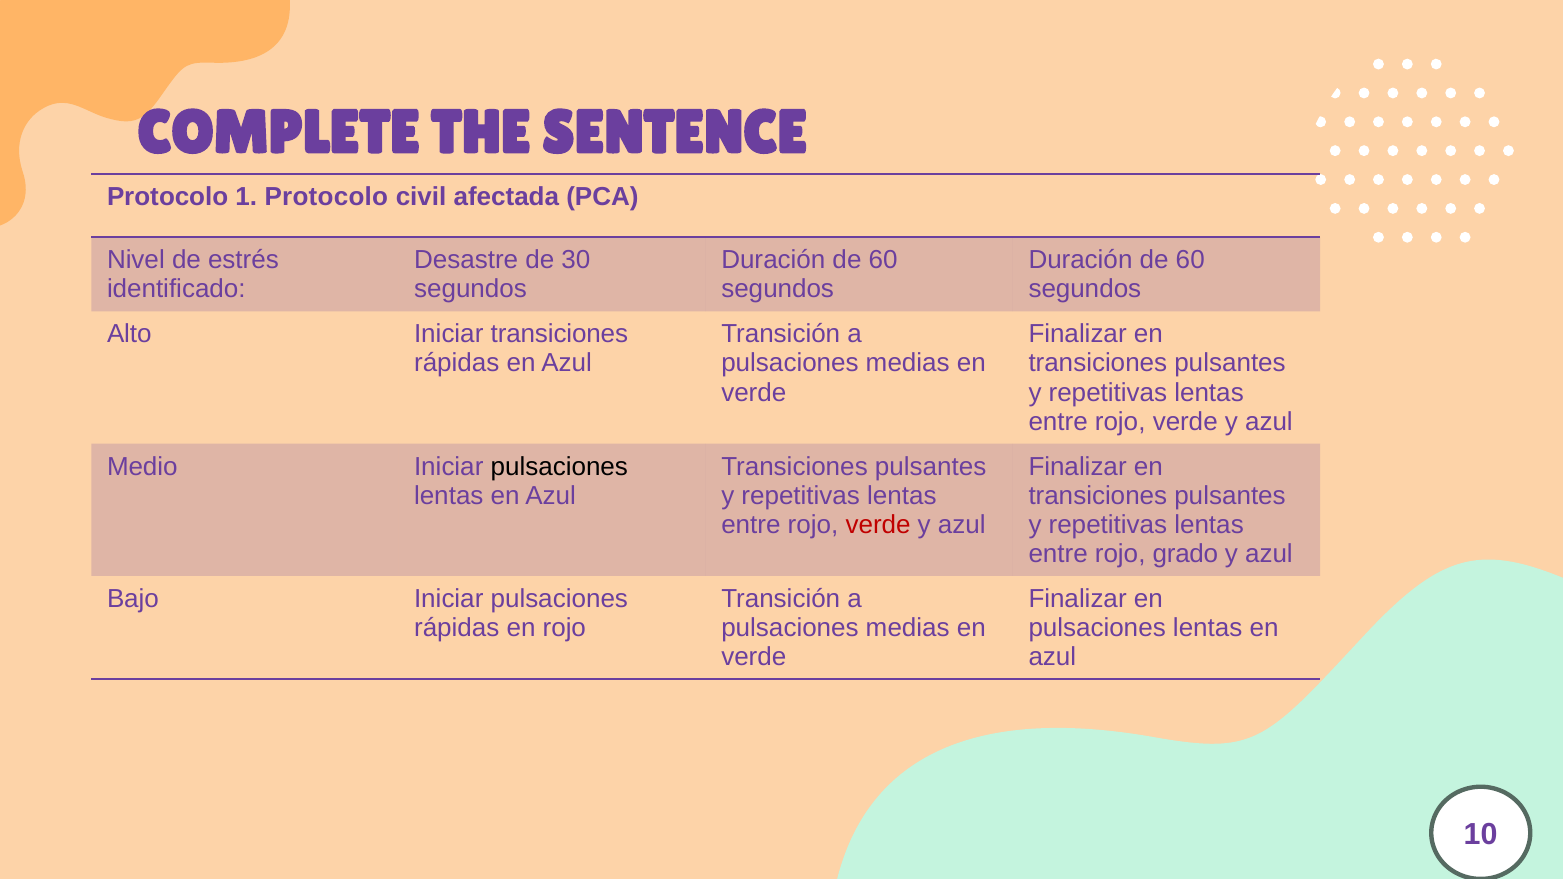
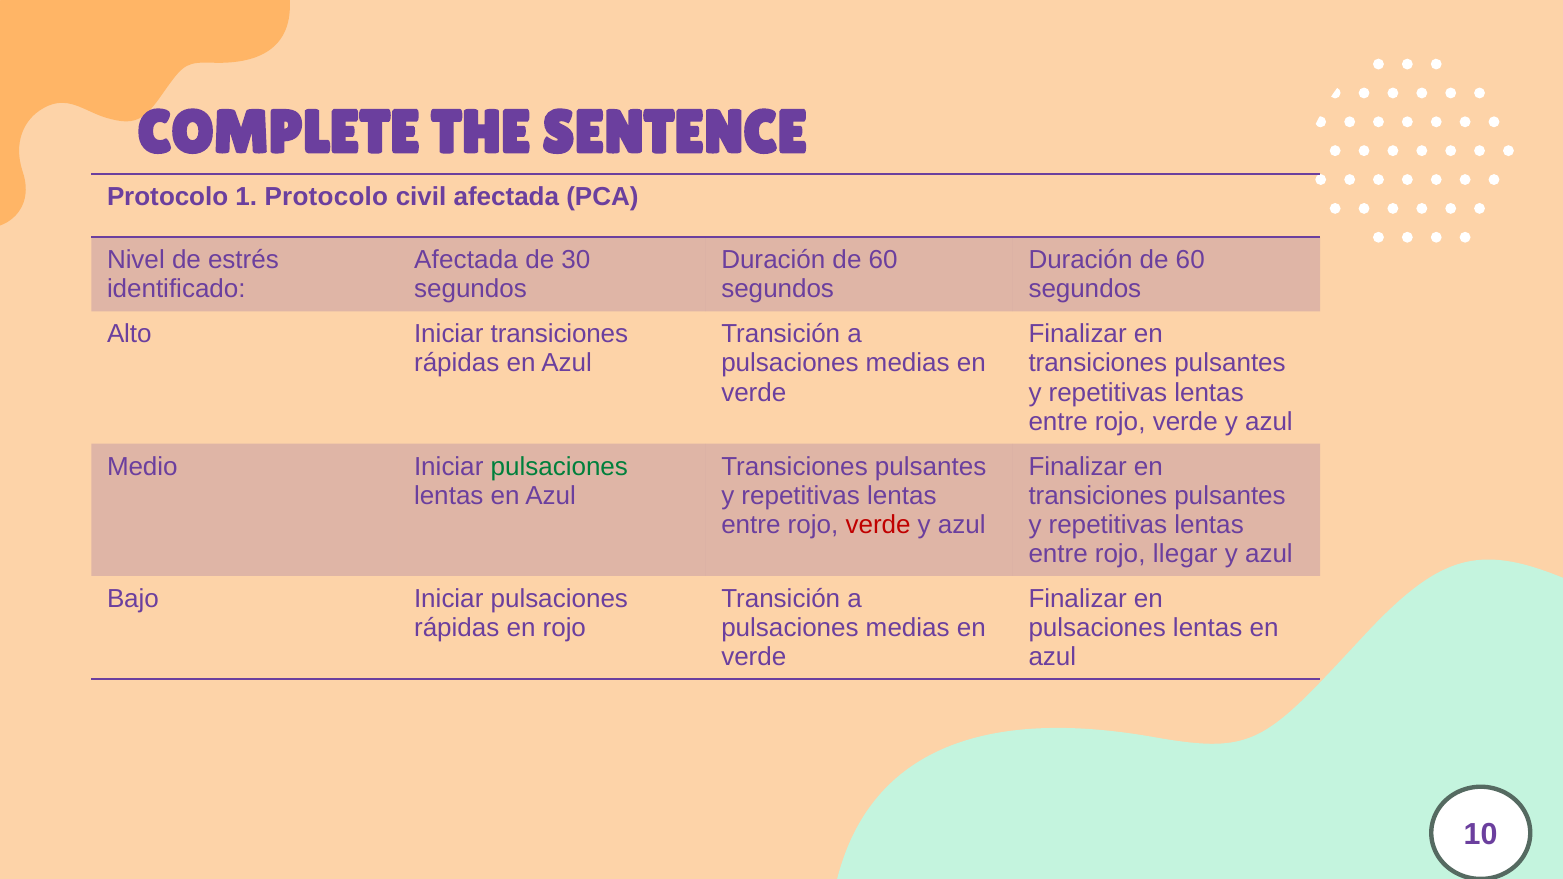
Desastre at (466, 260): Desastre -> Afectada
pulsaciones at (559, 467) colour: black -> green
grado: grado -> llegar
